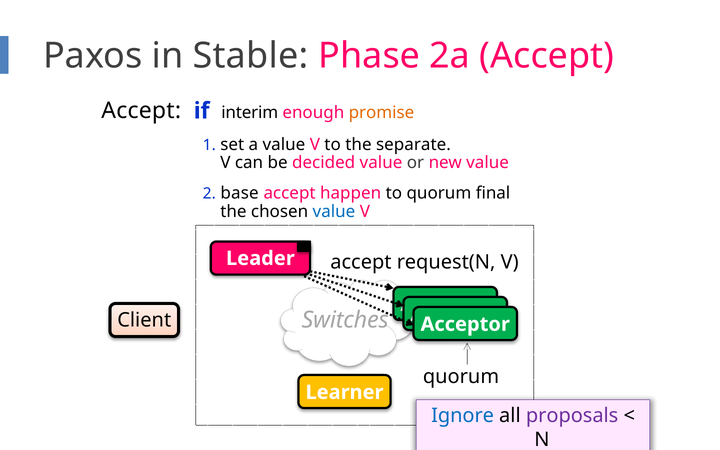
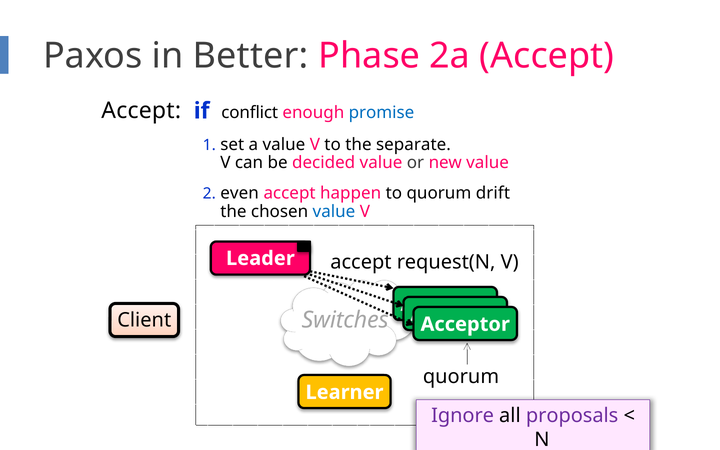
Stable: Stable -> Better
interim: interim -> conflict
promise colour: orange -> blue
base: base -> even
final: final -> drift
Ignore colour: blue -> purple
